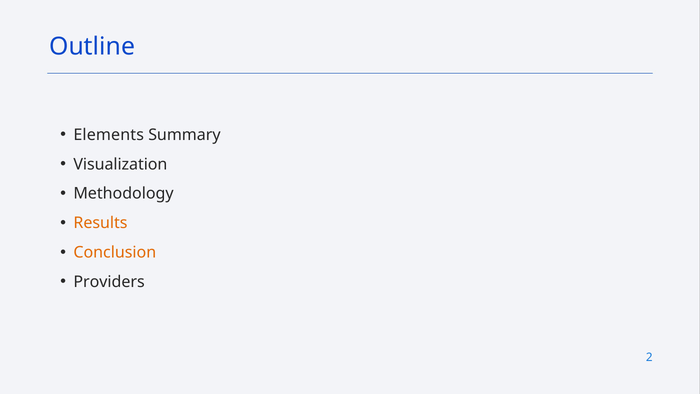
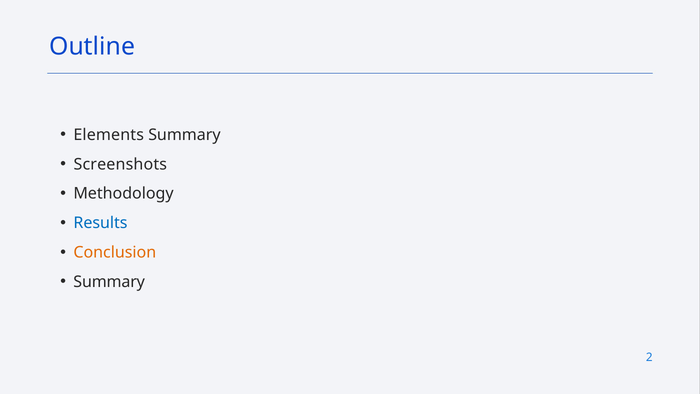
Visualization: Visualization -> Screenshots
Results colour: orange -> blue
Providers at (109, 282): Providers -> Summary
